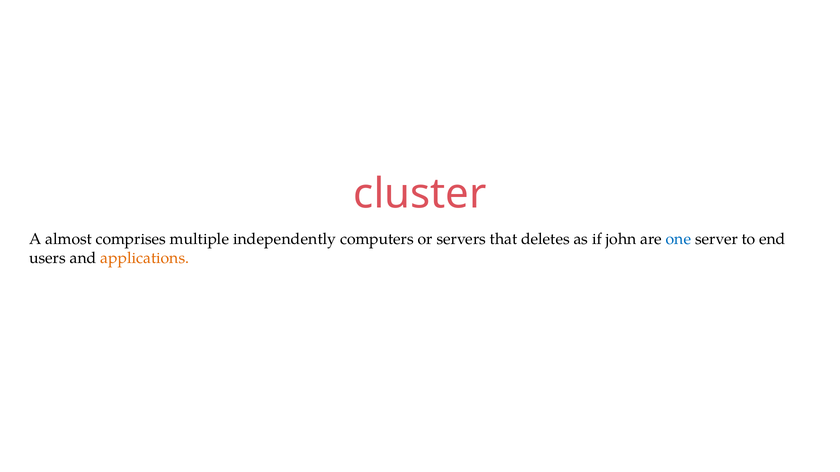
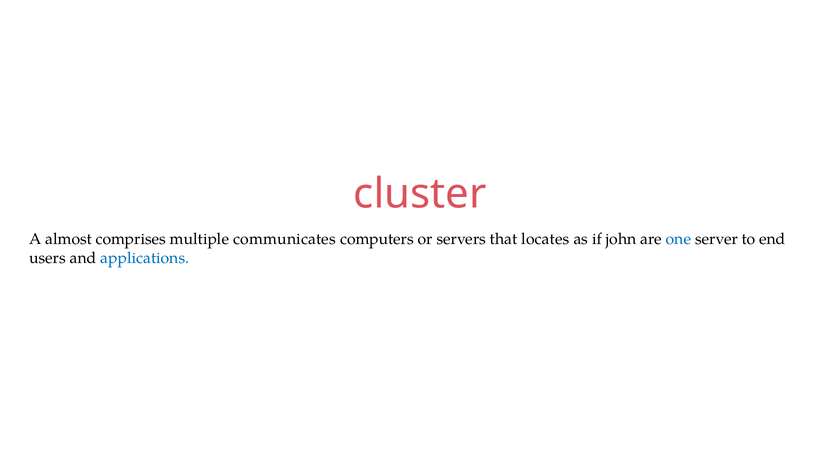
independently: independently -> communicates
deletes: deletes -> locates
applications colour: orange -> blue
